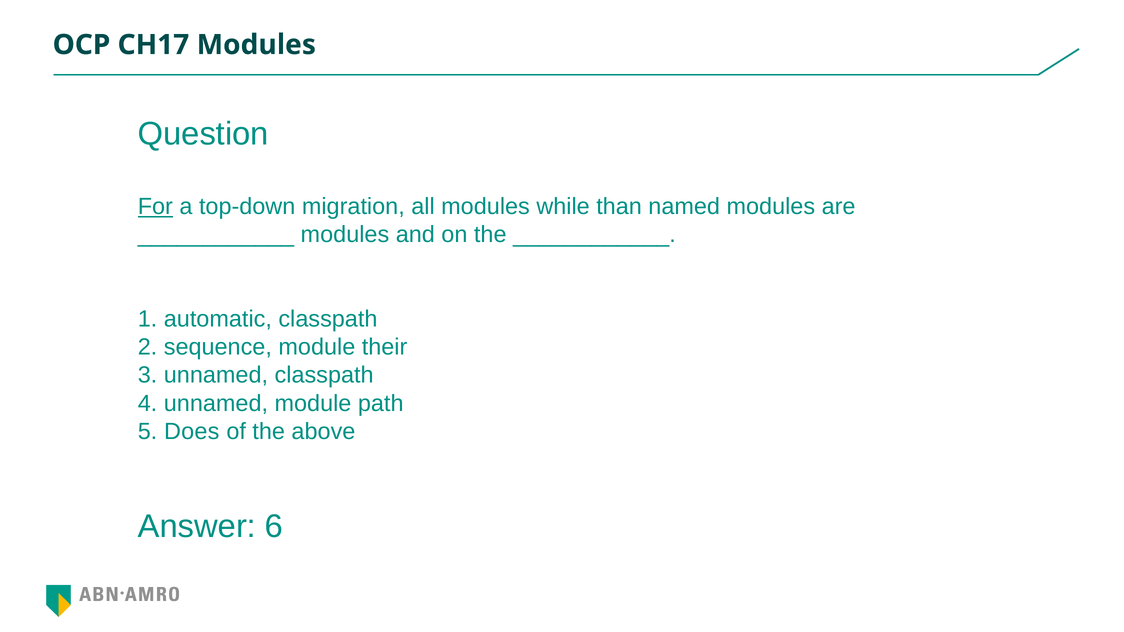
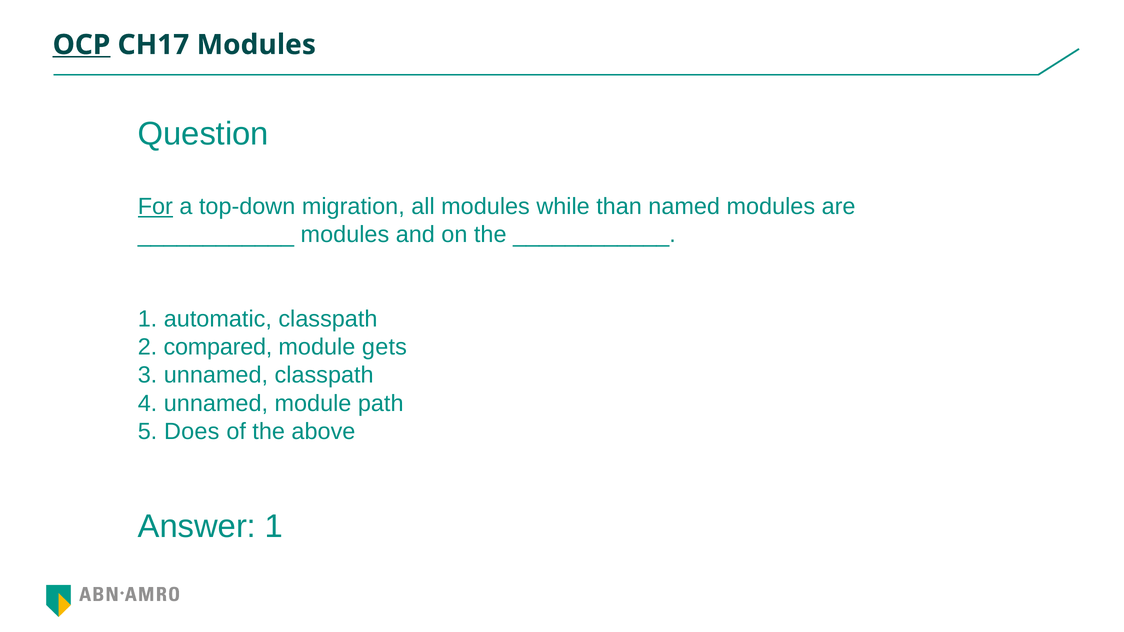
OCP underline: none -> present
sequence: sequence -> compared
their: their -> gets
Answer 6: 6 -> 1
